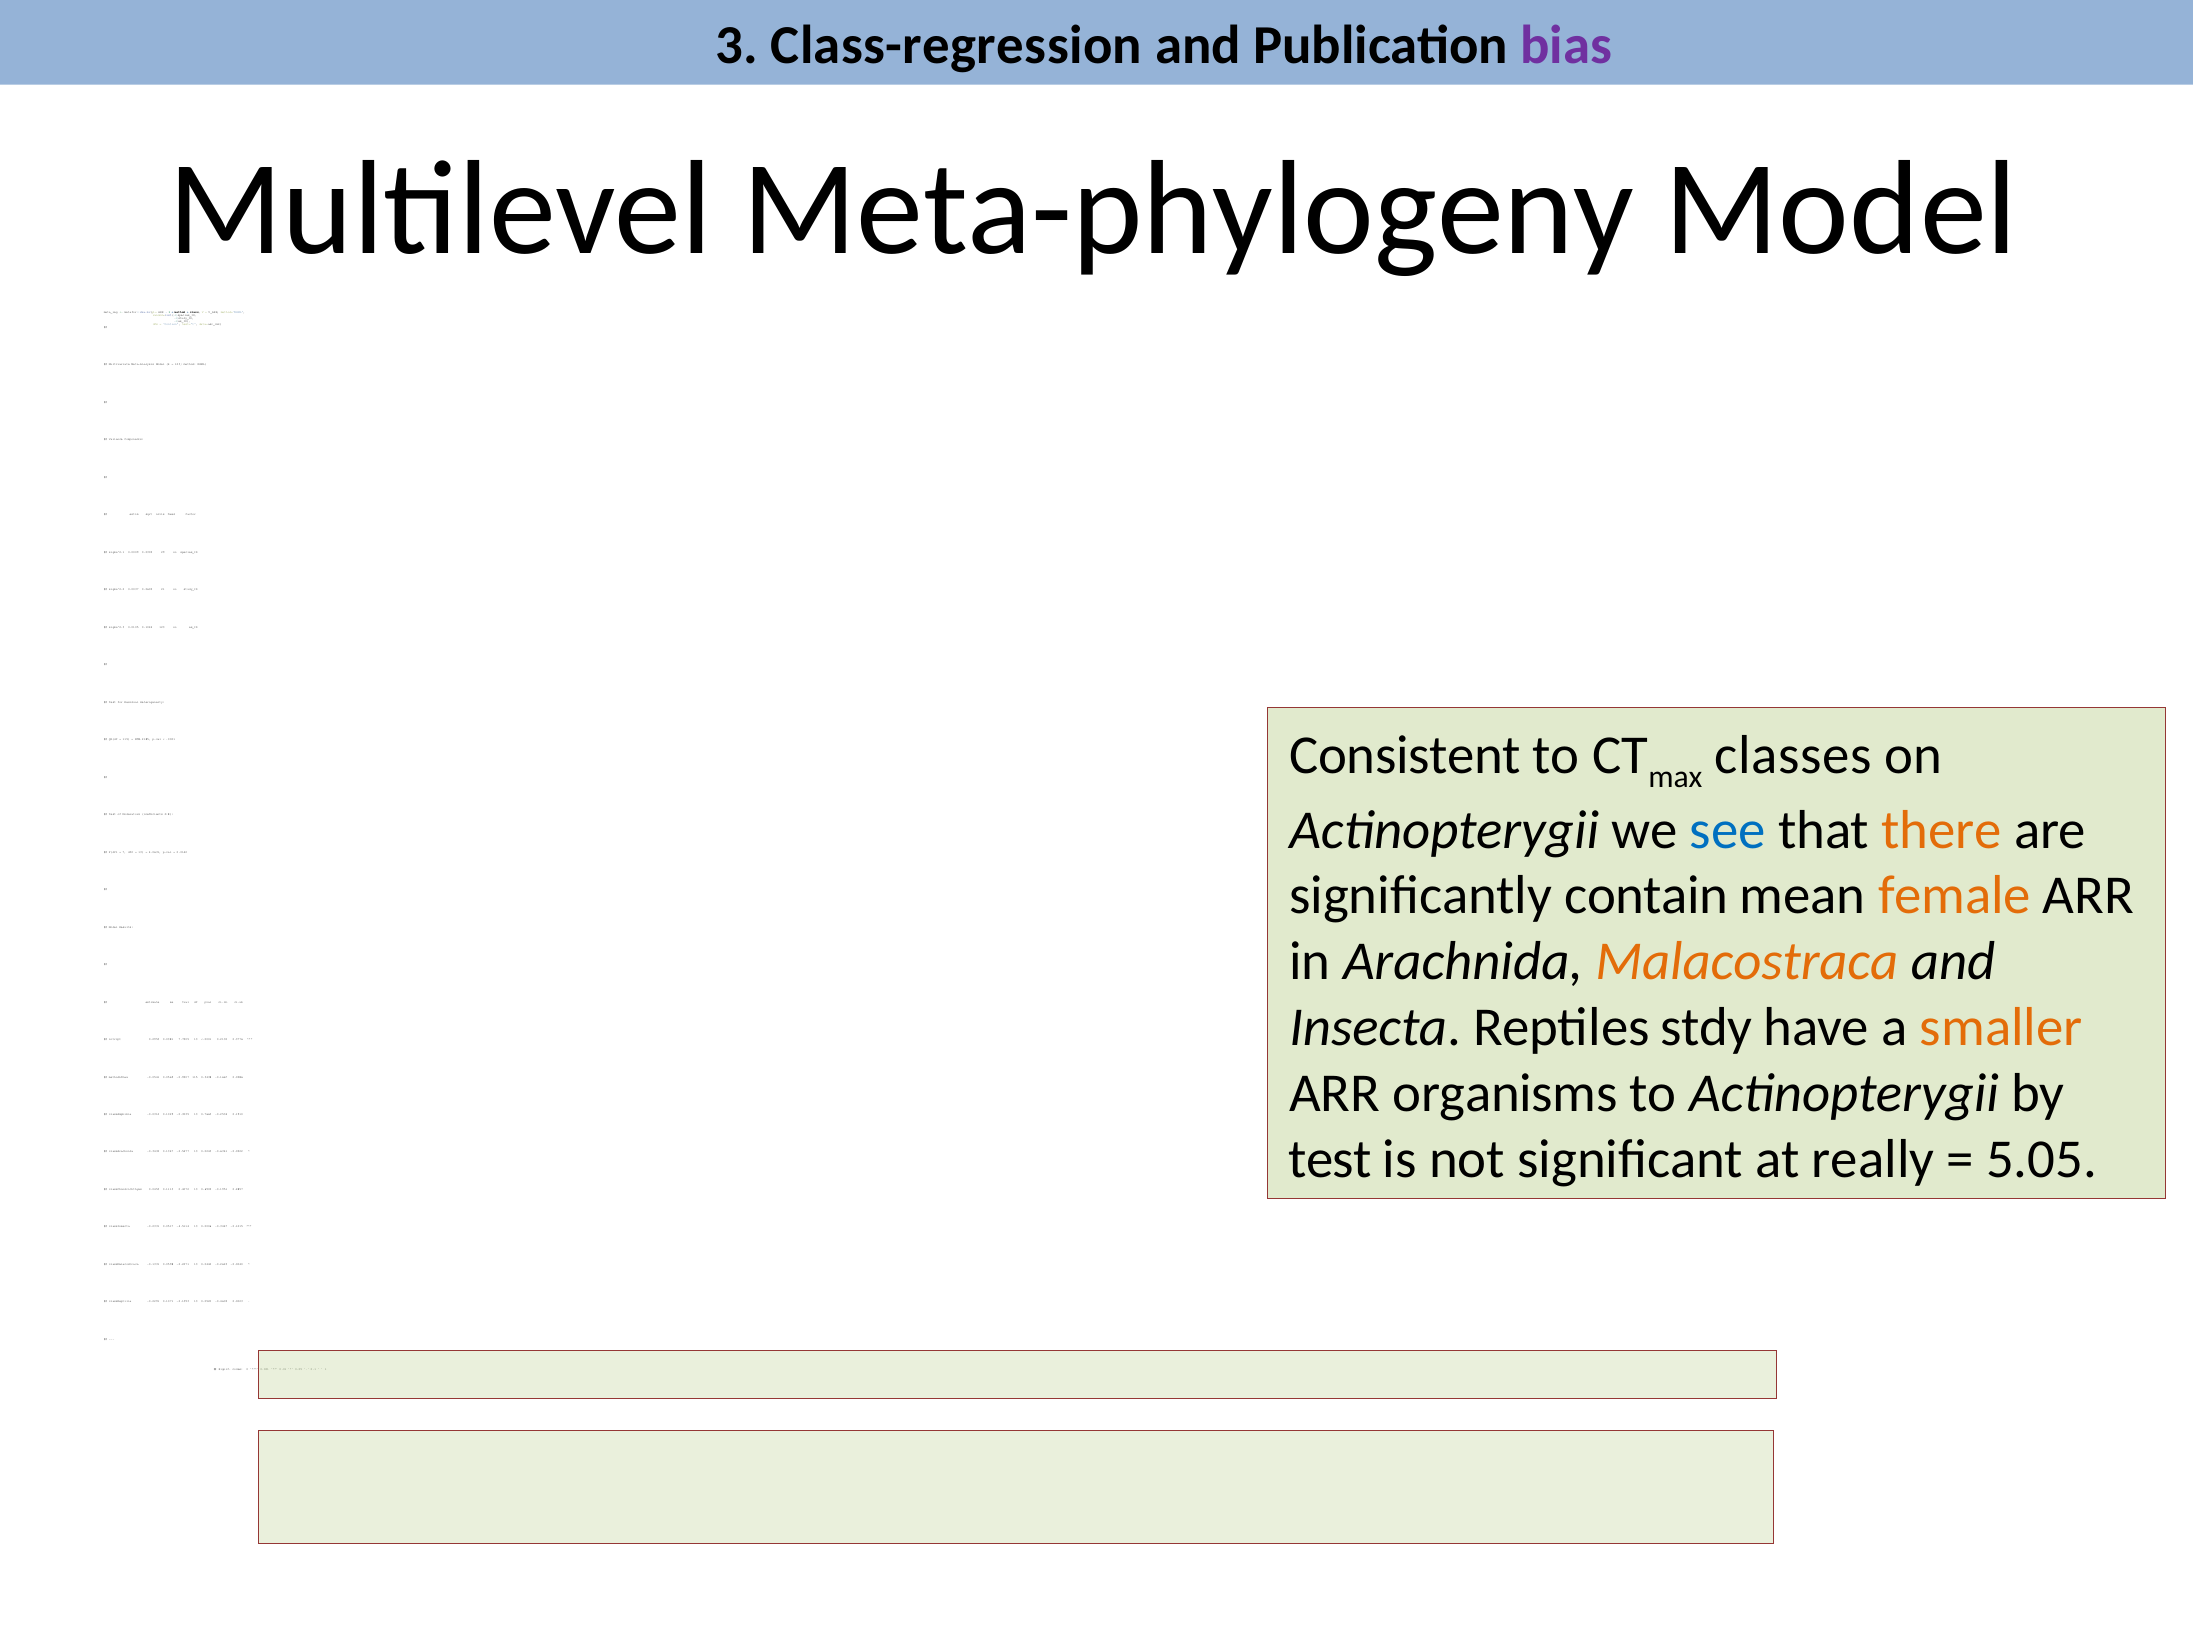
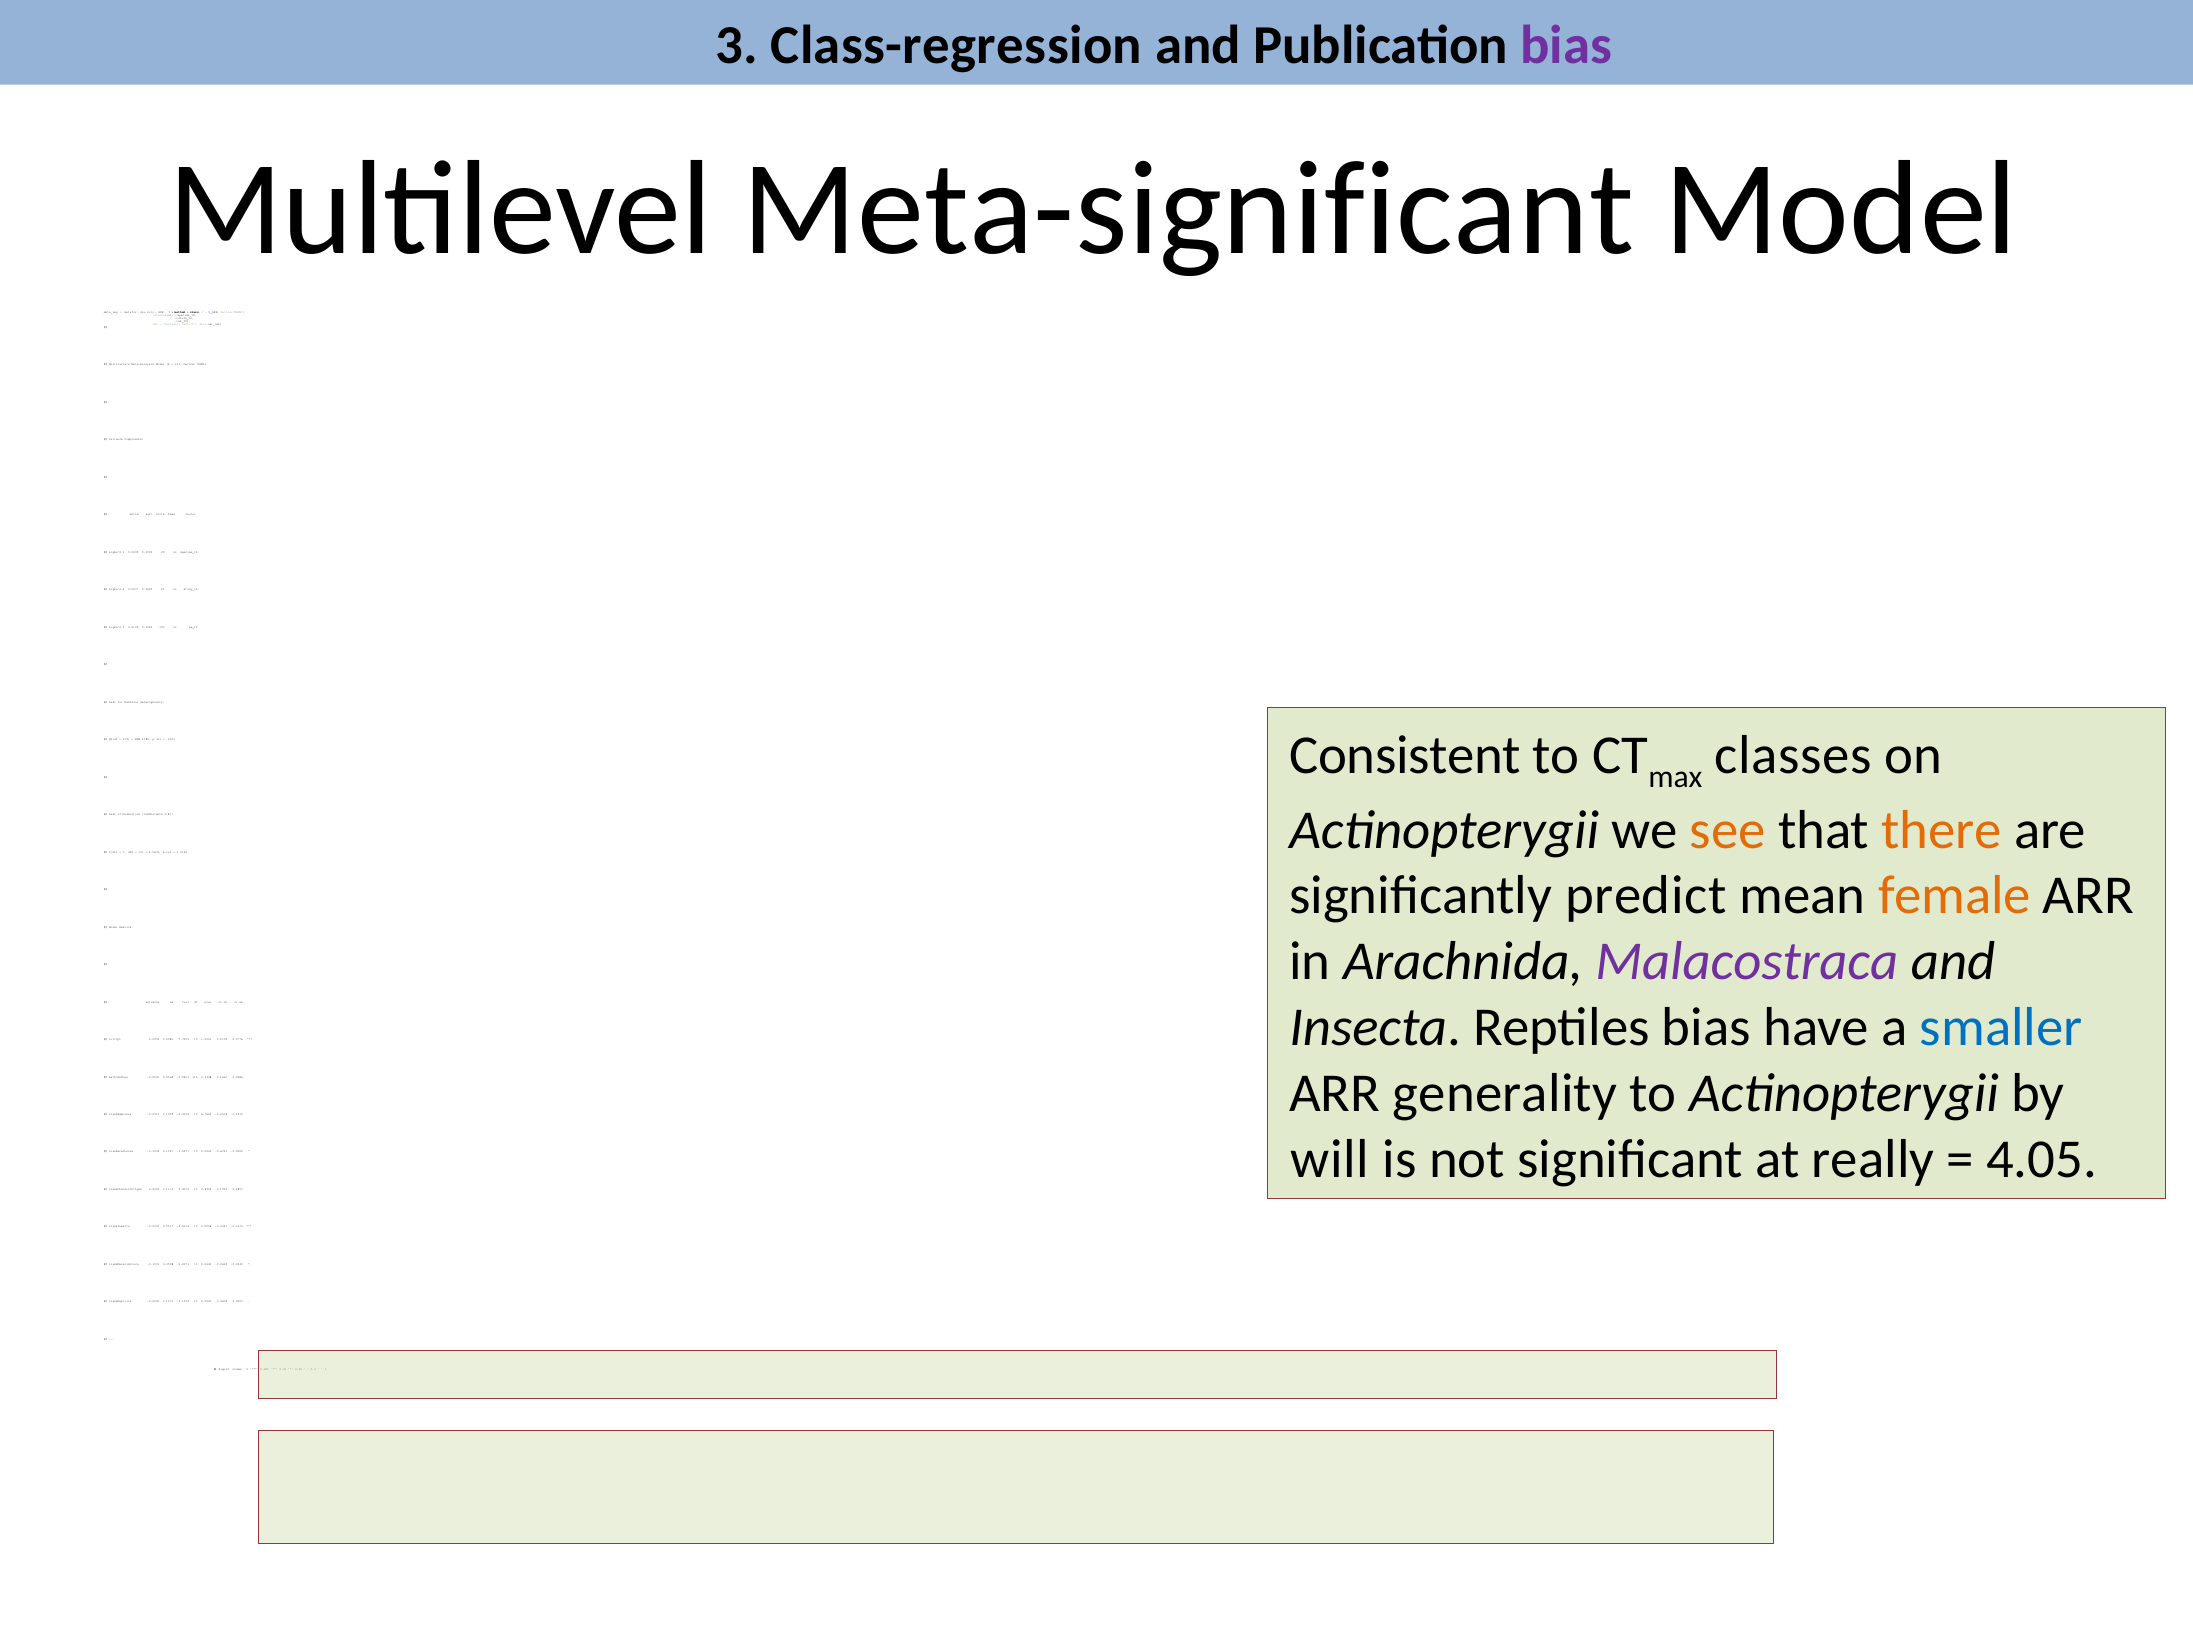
Meta-phylogeny: Meta-phylogeny -> Meta-significant
see colour: blue -> orange
significantly contain: contain -> predict
Malacostraca colour: orange -> purple
Reptiles stdy: stdy -> bias
smaller colour: orange -> blue
organisms: organisms -> generality
test at (1330, 1159): test -> will
5.05: 5.05 -> 4.05
